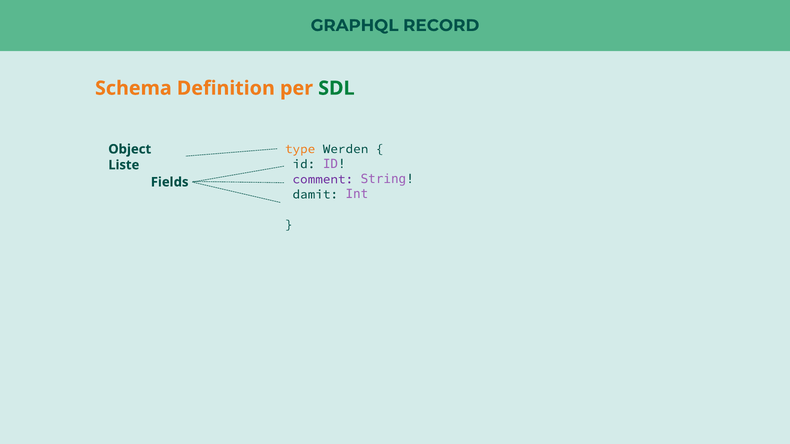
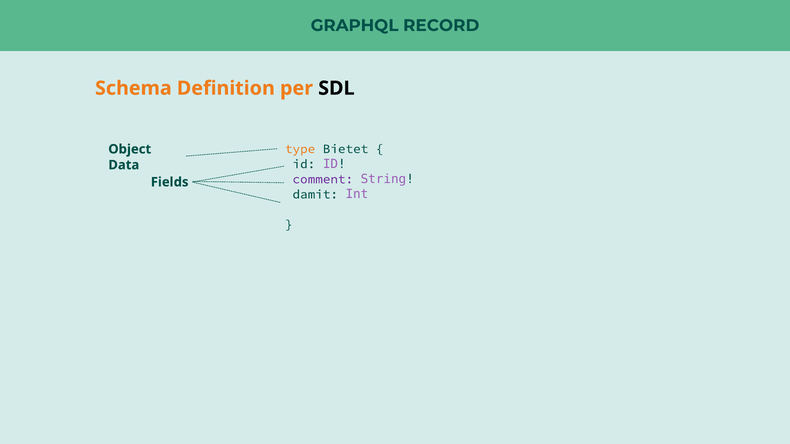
SDL colour: green -> black
Werden: Werden -> Bietet
Liste: Liste -> Data
